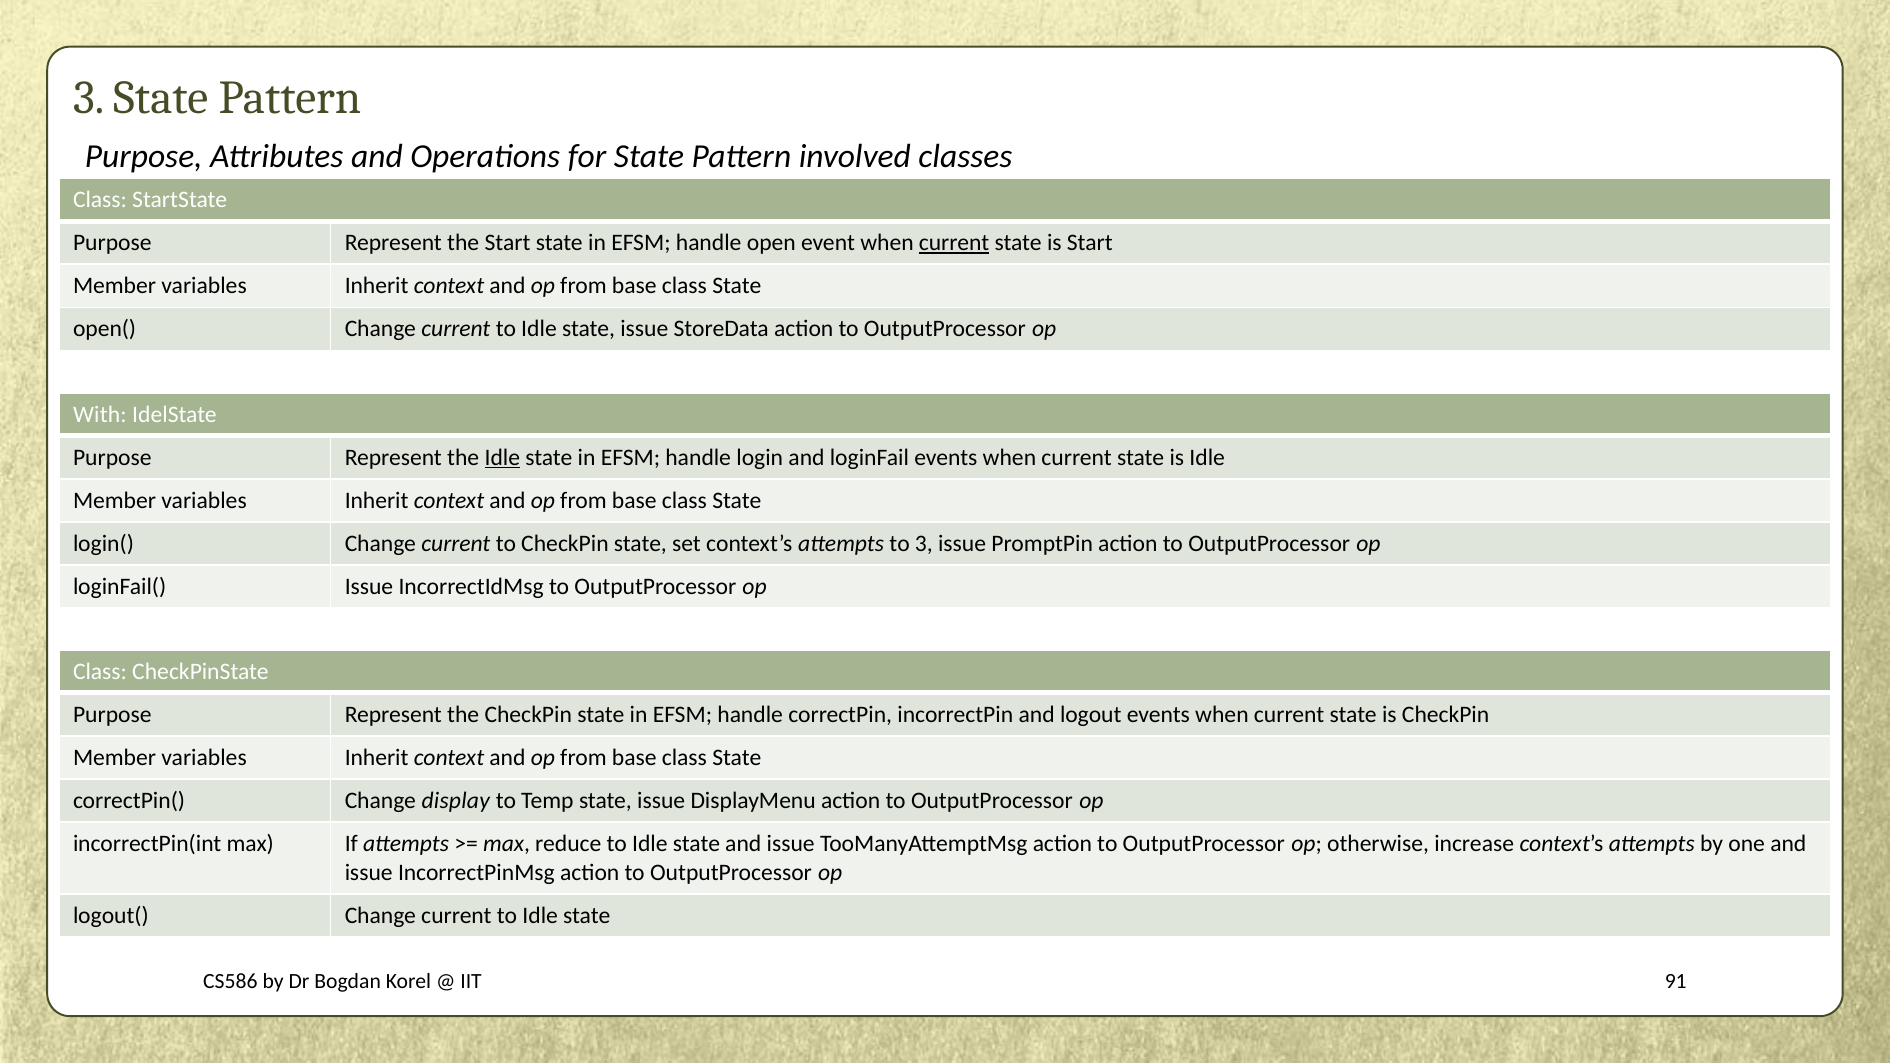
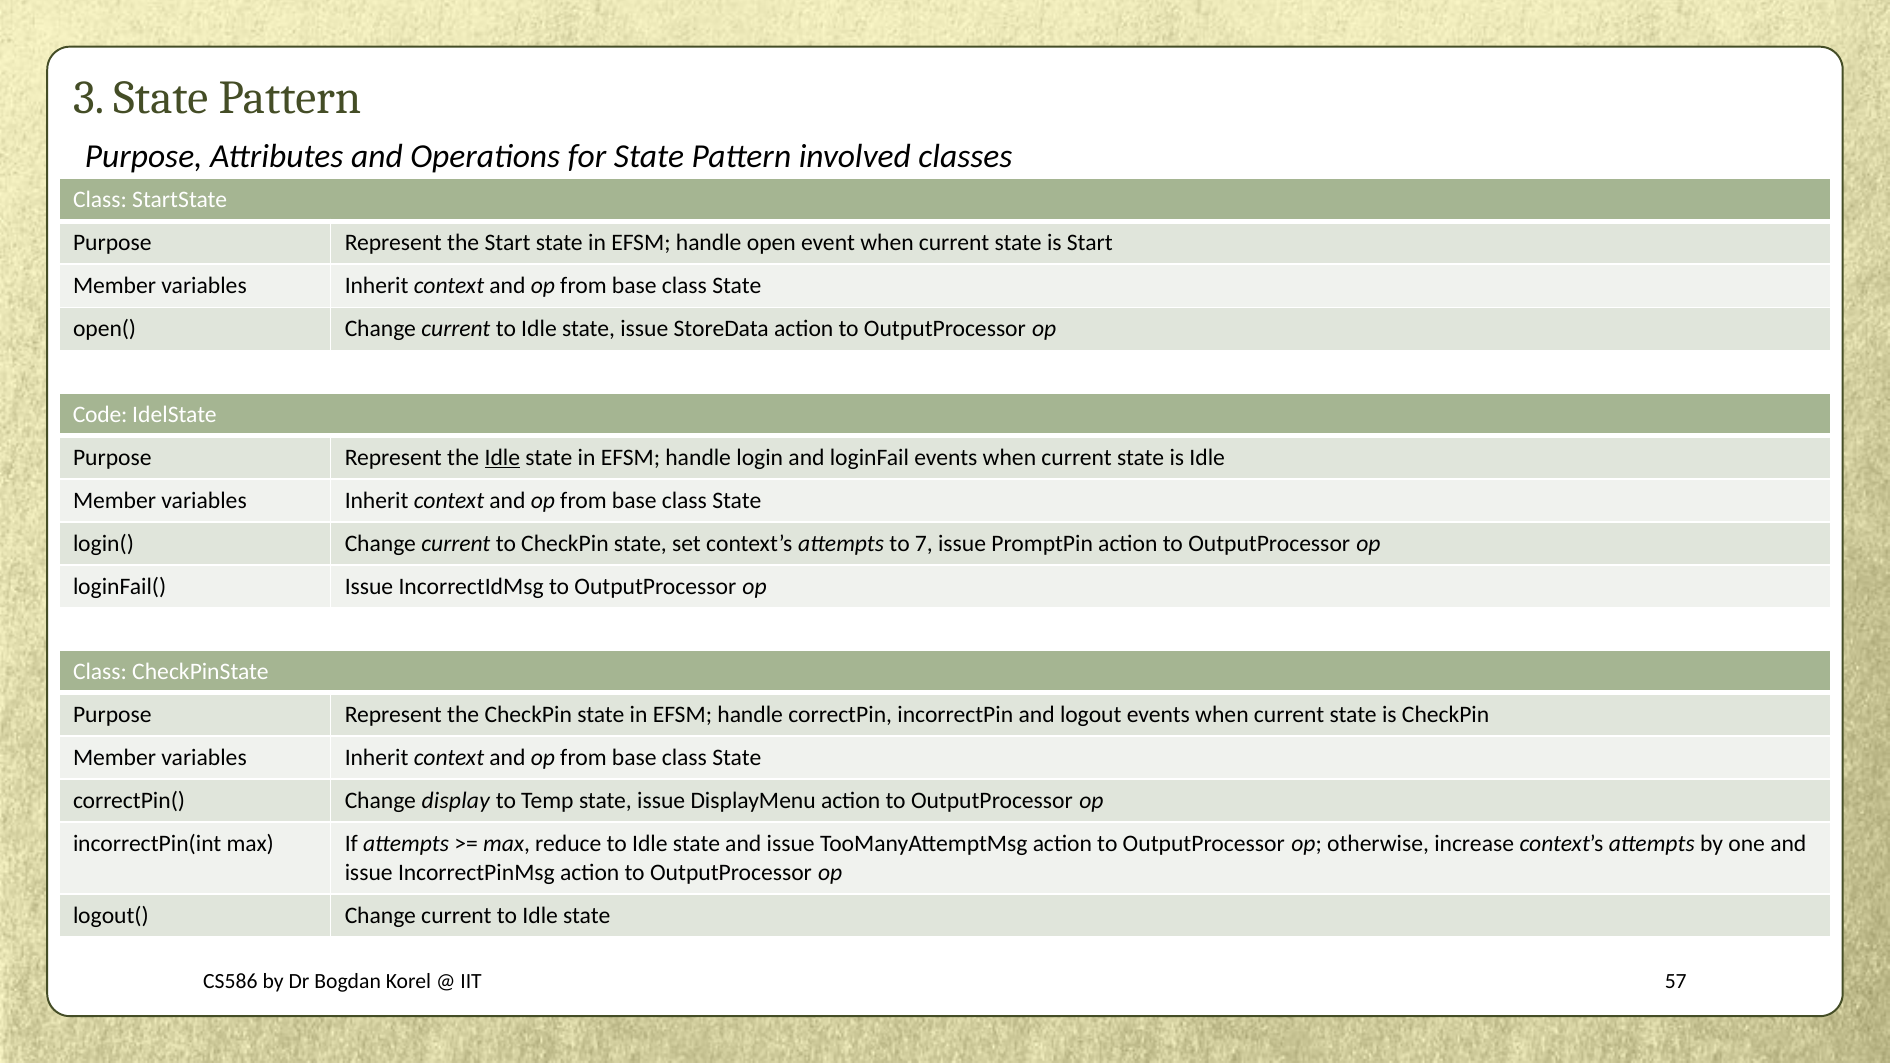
current at (954, 243) underline: present -> none
With: With -> Code
to 3: 3 -> 7
91: 91 -> 57
